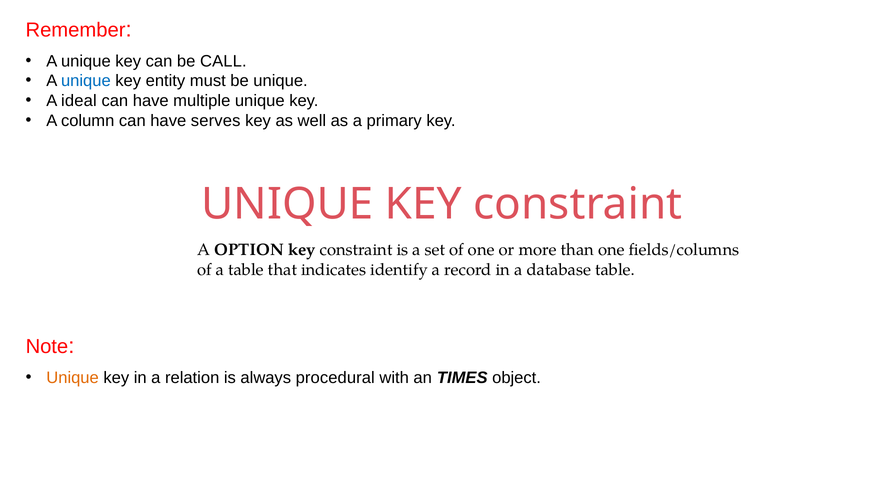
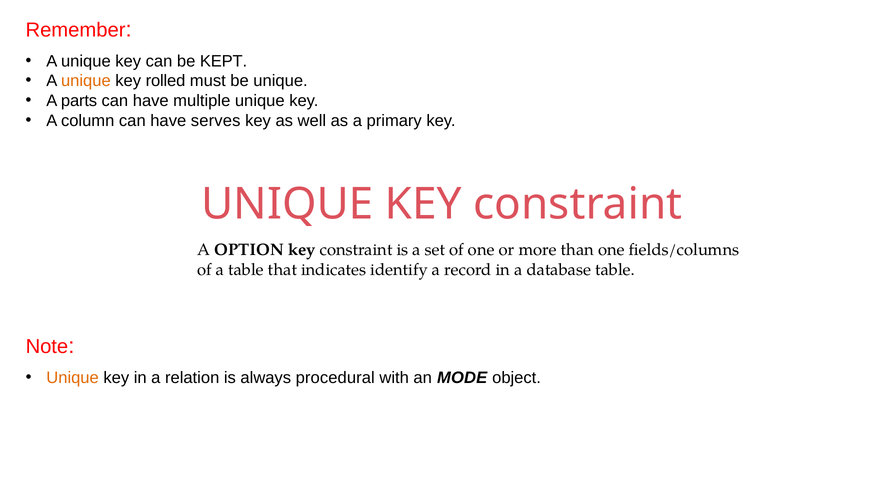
CALL: CALL -> KEPT
unique at (86, 81) colour: blue -> orange
entity: entity -> rolled
ideal: ideal -> parts
TIMES: TIMES -> MODE
